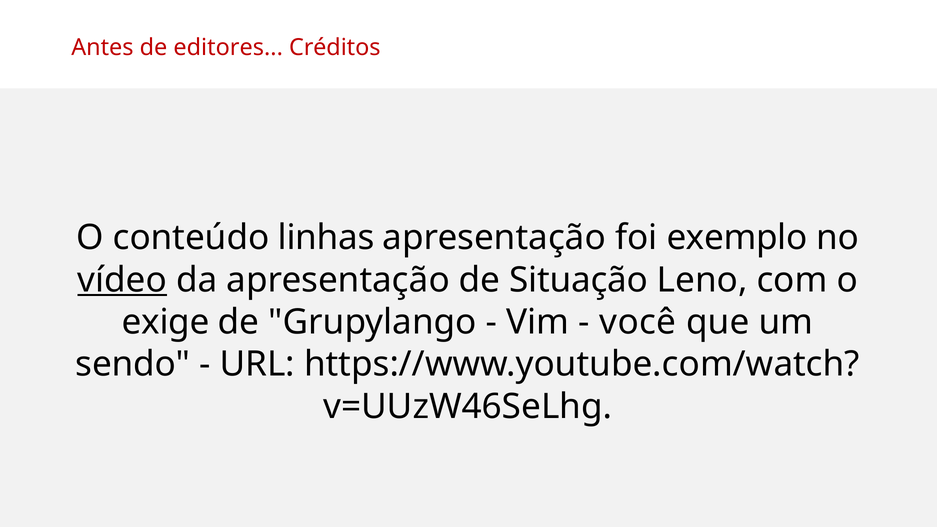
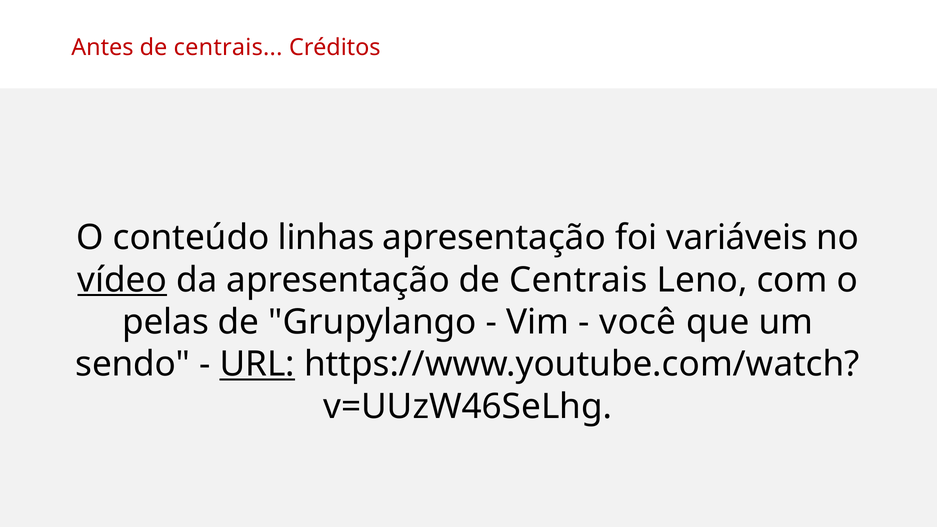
Antes de editores: editores -> centrais
exemplo: exemplo -> variáveis
apresentação de Situação: Situação -> Centrais
exige: exige -> pelas
URL underline: none -> present
